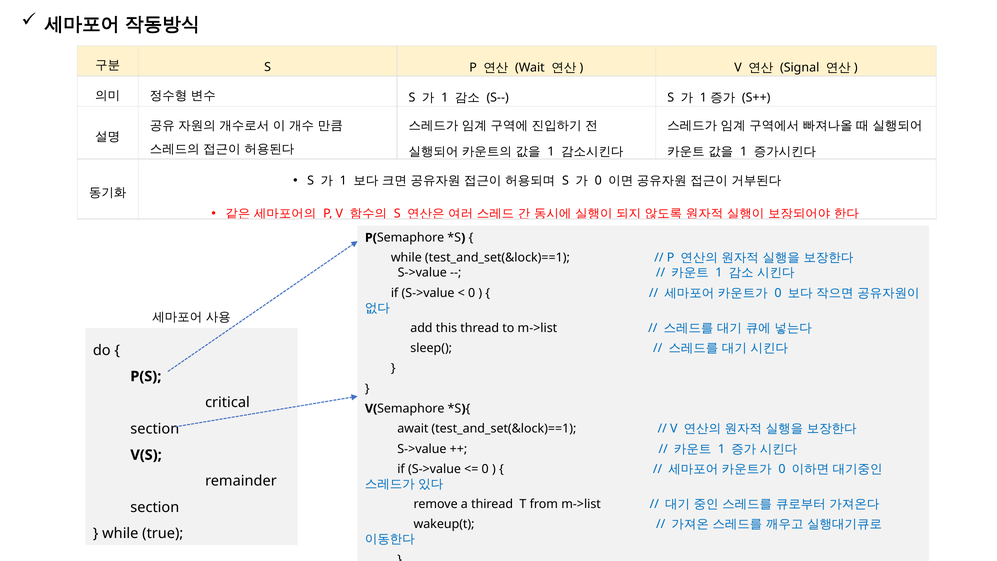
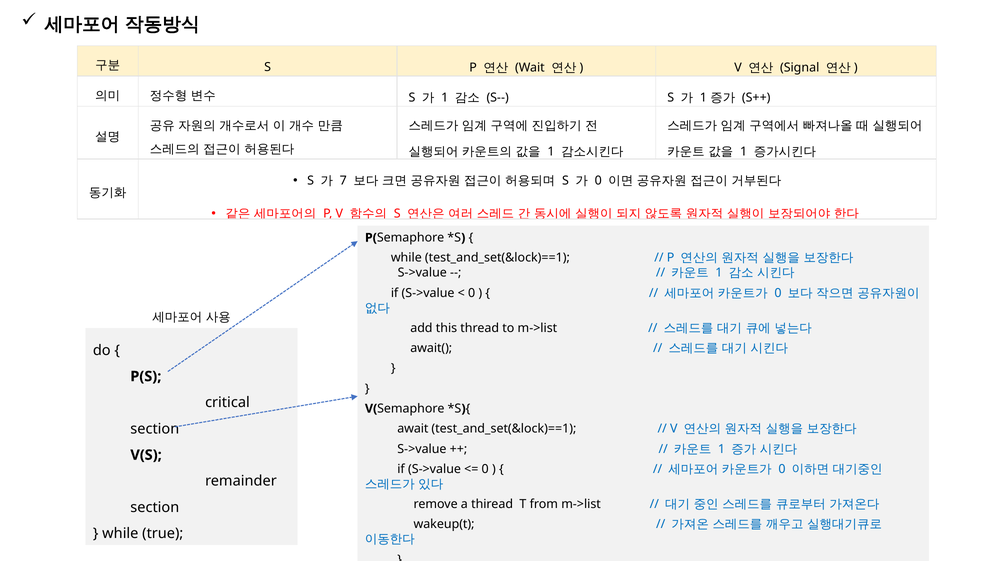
1 at (343, 181): 1 -> 7
sleep(: sleep( -> await(
